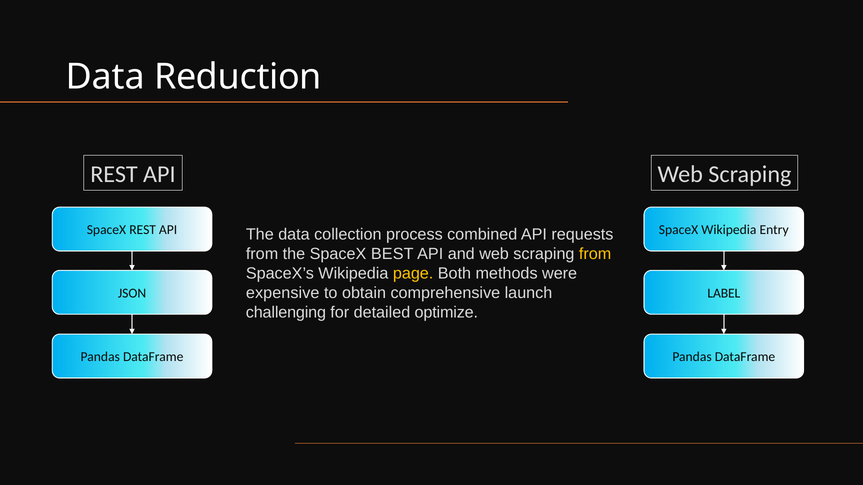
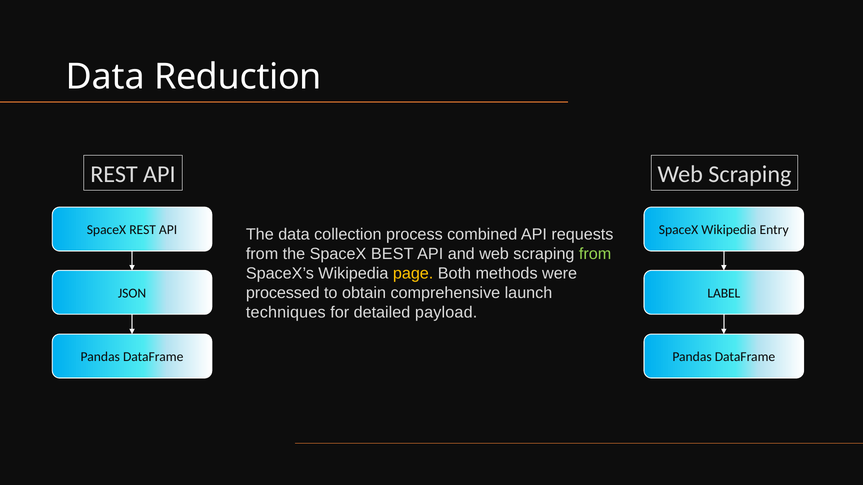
from at (595, 254) colour: yellow -> light green
expensive: expensive -> processed
challenging: challenging -> techniques
optimize: optimize -> payload
